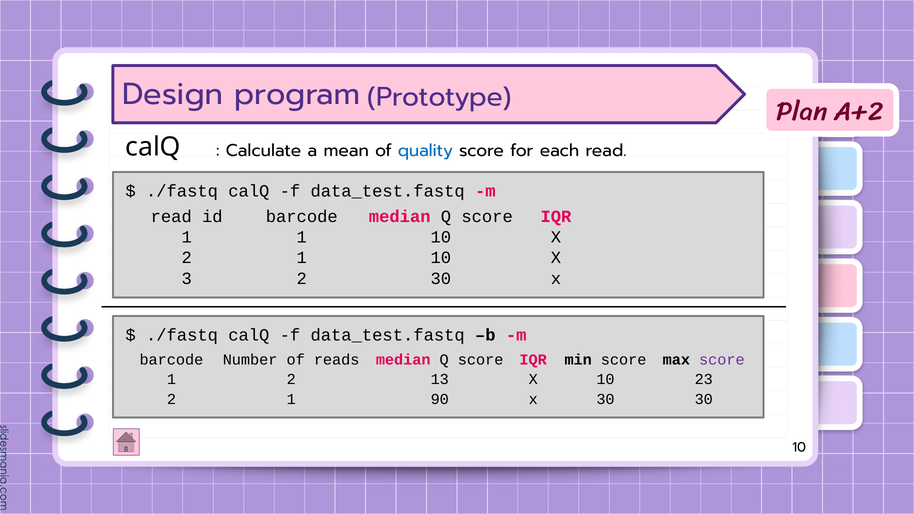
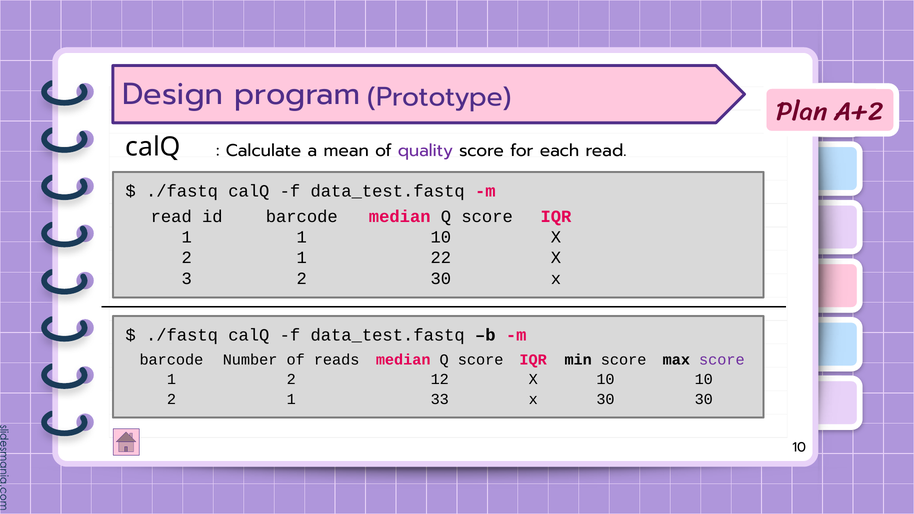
quality colour: blue -> purple
2 1 10: 10 -> 22
13: 13 -> 12
10 23: 23 -> 10
90: 90 -> 33
